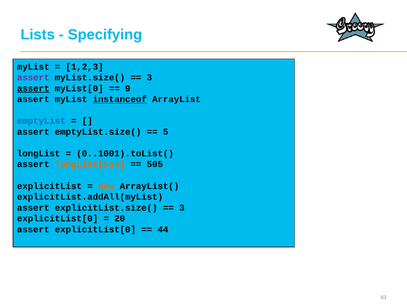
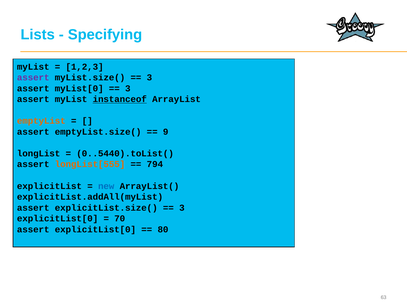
assert at (33, 89) underline: present -> none
9 at (128, 89): 9 -> 3
emptyList colour: blue -> orange
5: 5 -> 9
0..1001).toList(: 0..1001).toList( -> 0..5440).toList(
505: 505 -> 794
new colour: orange -> blue
20: 20 -> 70
44: 44 -> 80
